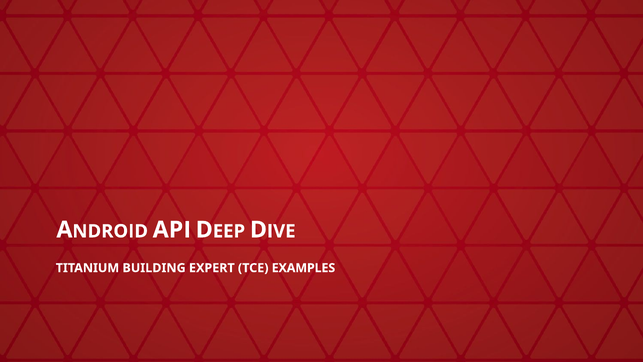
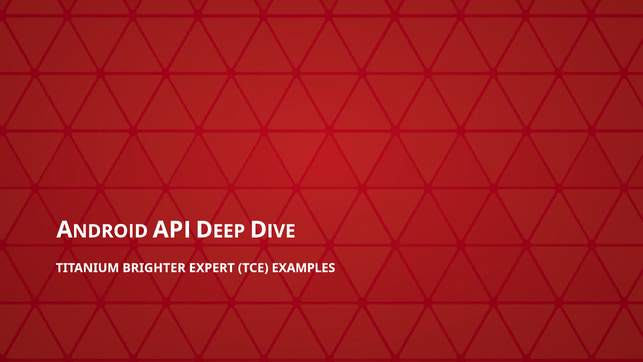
BUILDING: BUILDING -> BRIGHTER
